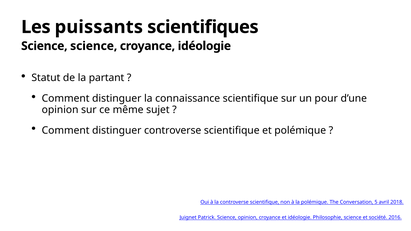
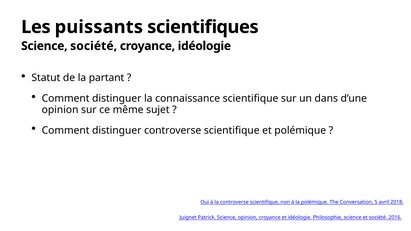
Science science: science -> société
pour: pour -> dans
